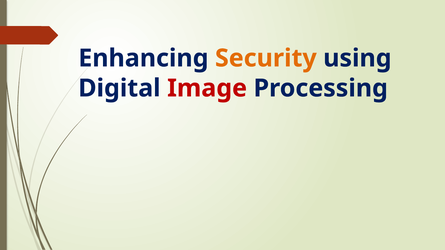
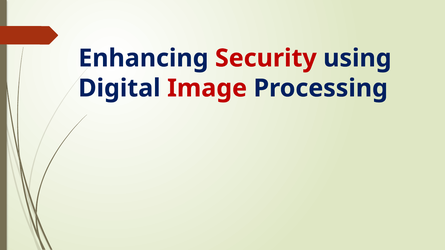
Security colour: orange -> red
